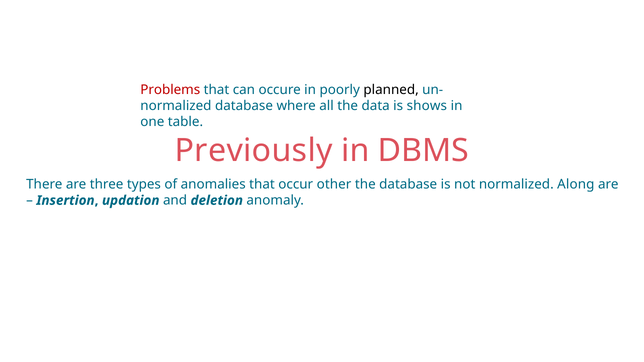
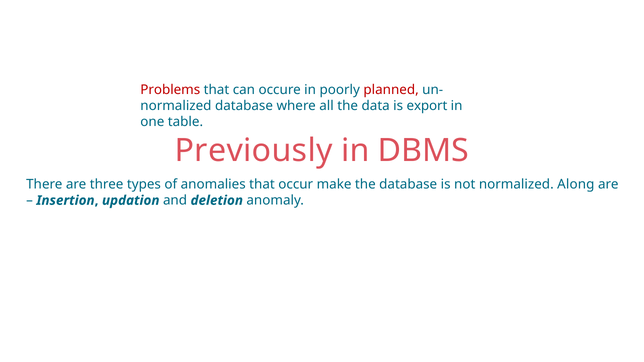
planned colour: black -> red
shows: shows -> export
other: other -> make
